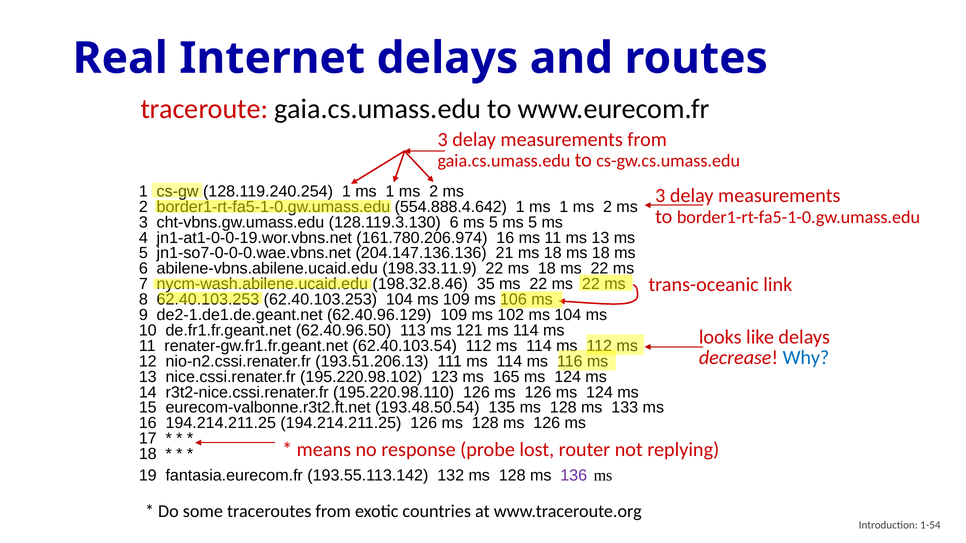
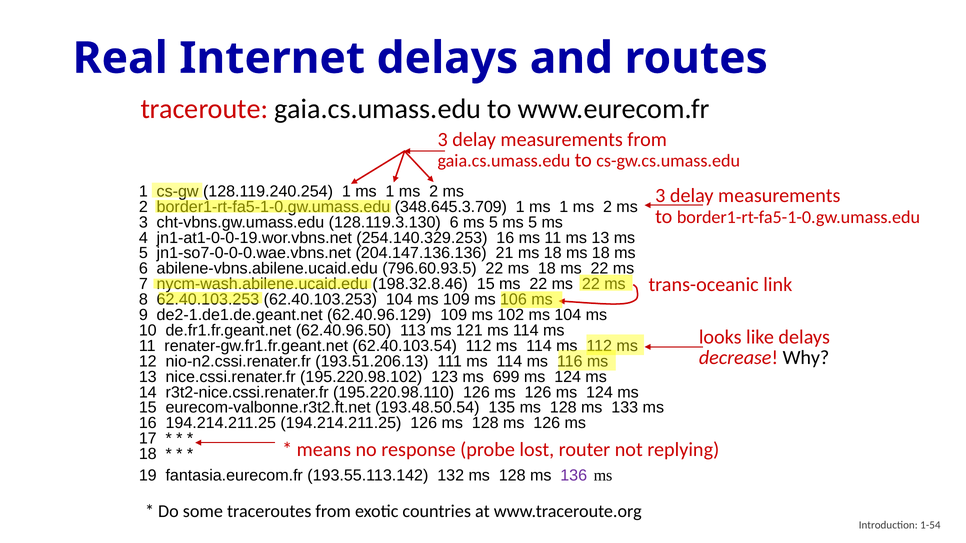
554.888.4.642: 554.888.4.642 -> 348.645.3.709
161.780.206.974: 161.780.206.974 -> 254.140.329.253
198.33.11.9: 198.33.11.9 -> 796.60.93.5
198.32.8.46 35: 35 -> 15
Why colour: blue -> black
165: 165 -> 699
